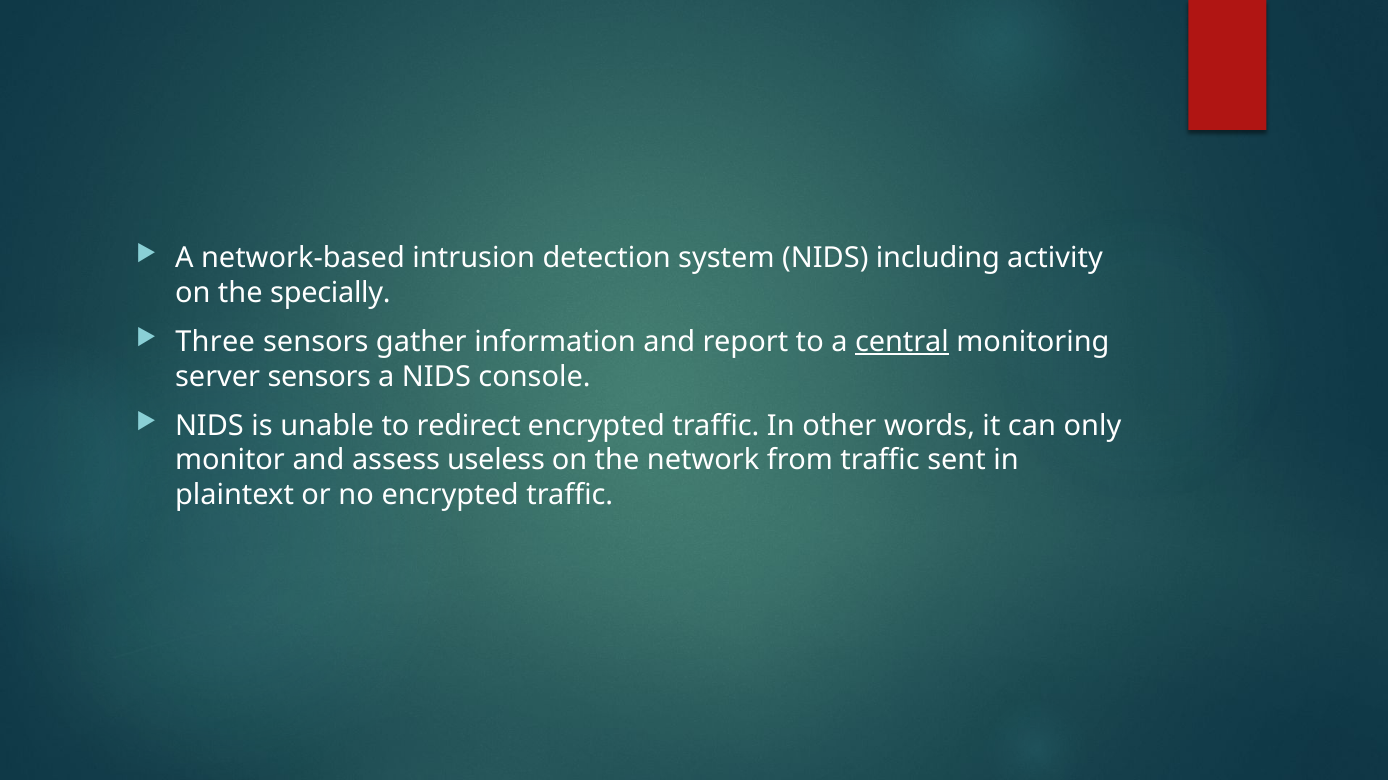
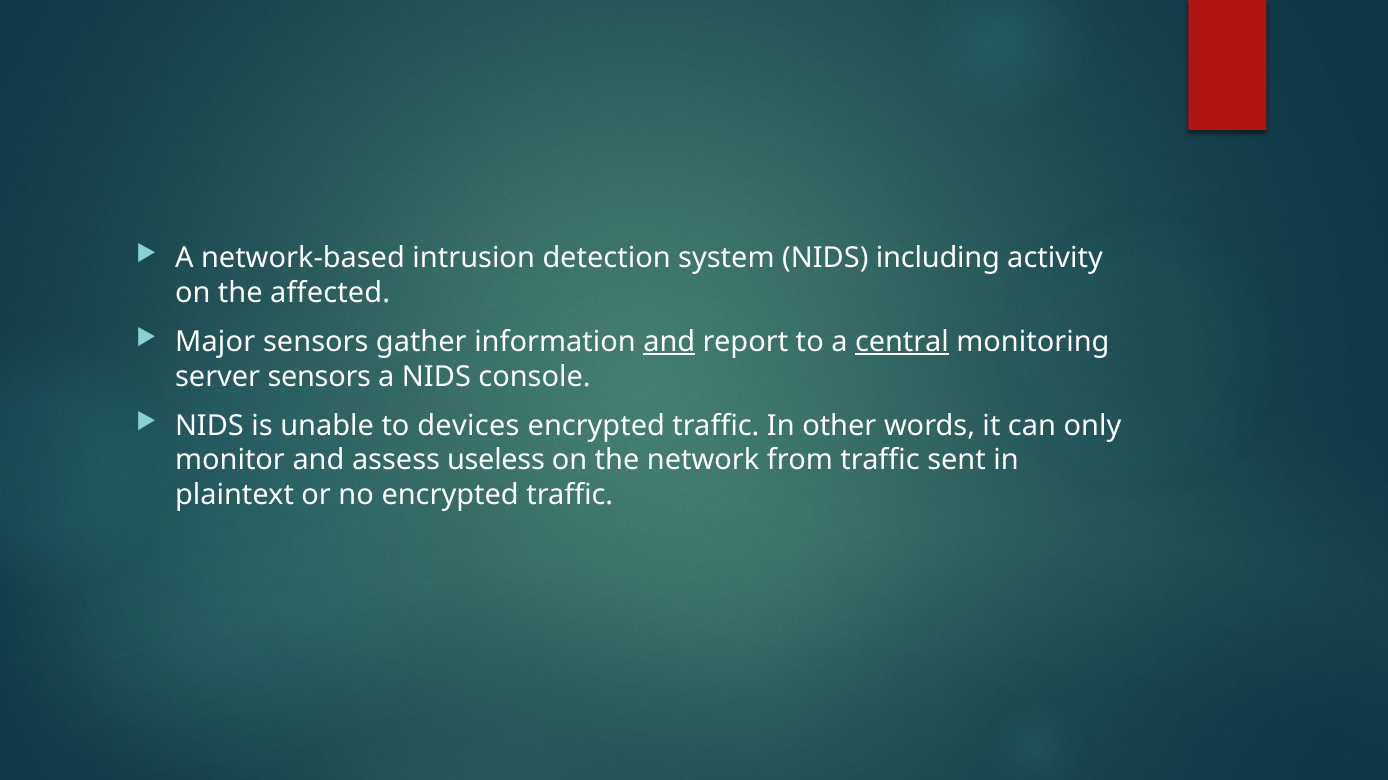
specially: specially -> affected
Three: Three -> Major
and at (669, 342) underline: none -> present
redirect: redirect -> devices
